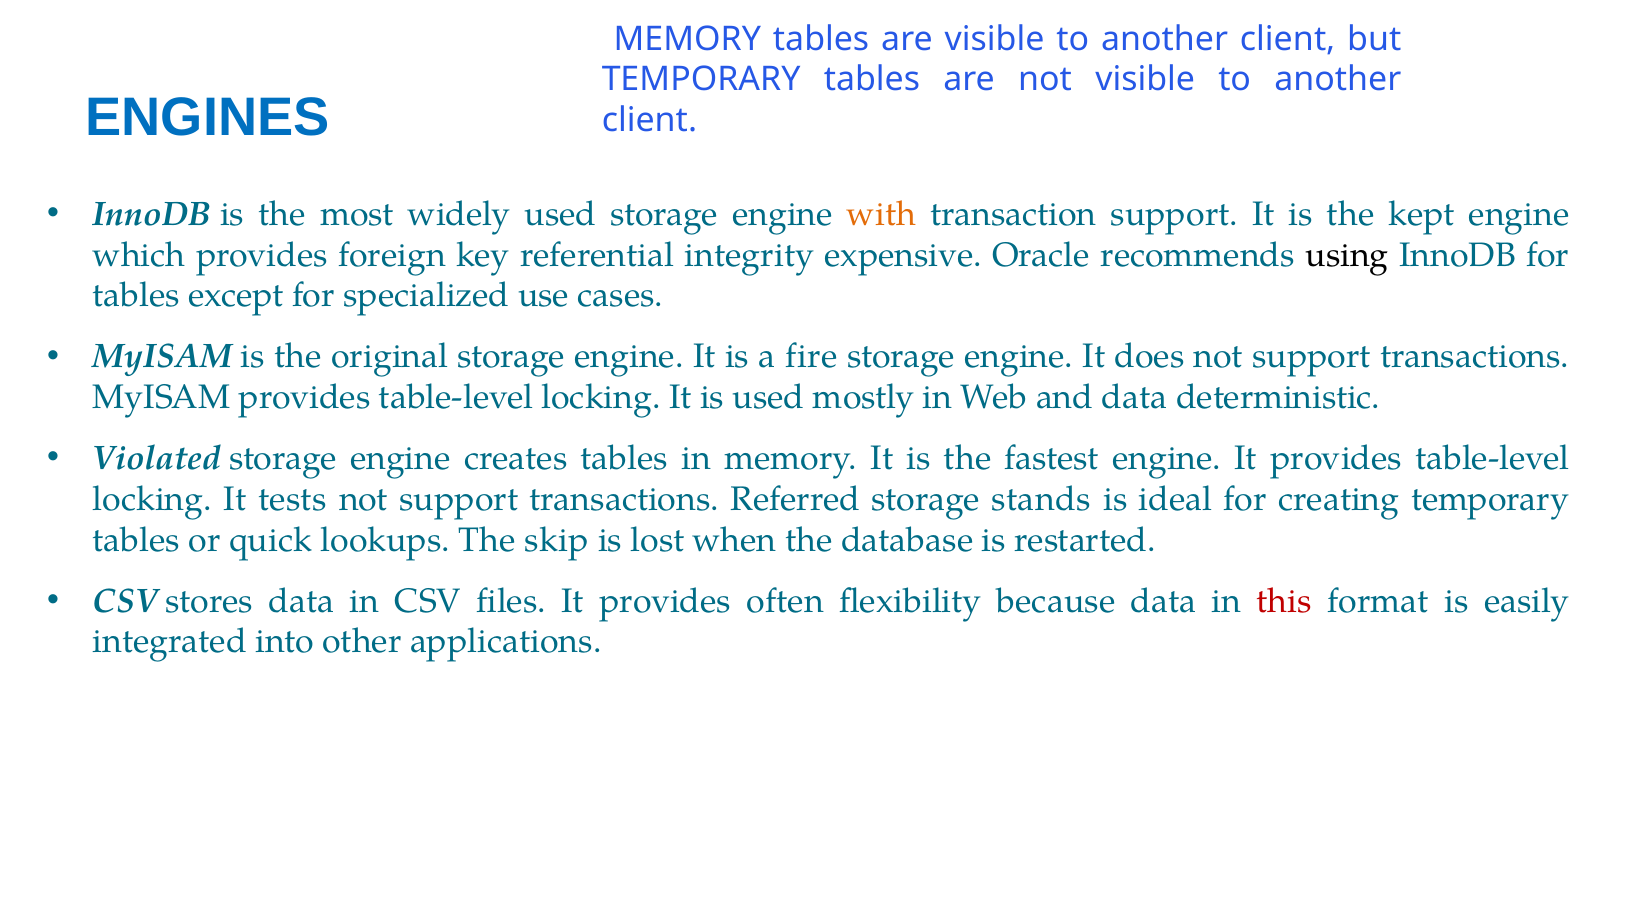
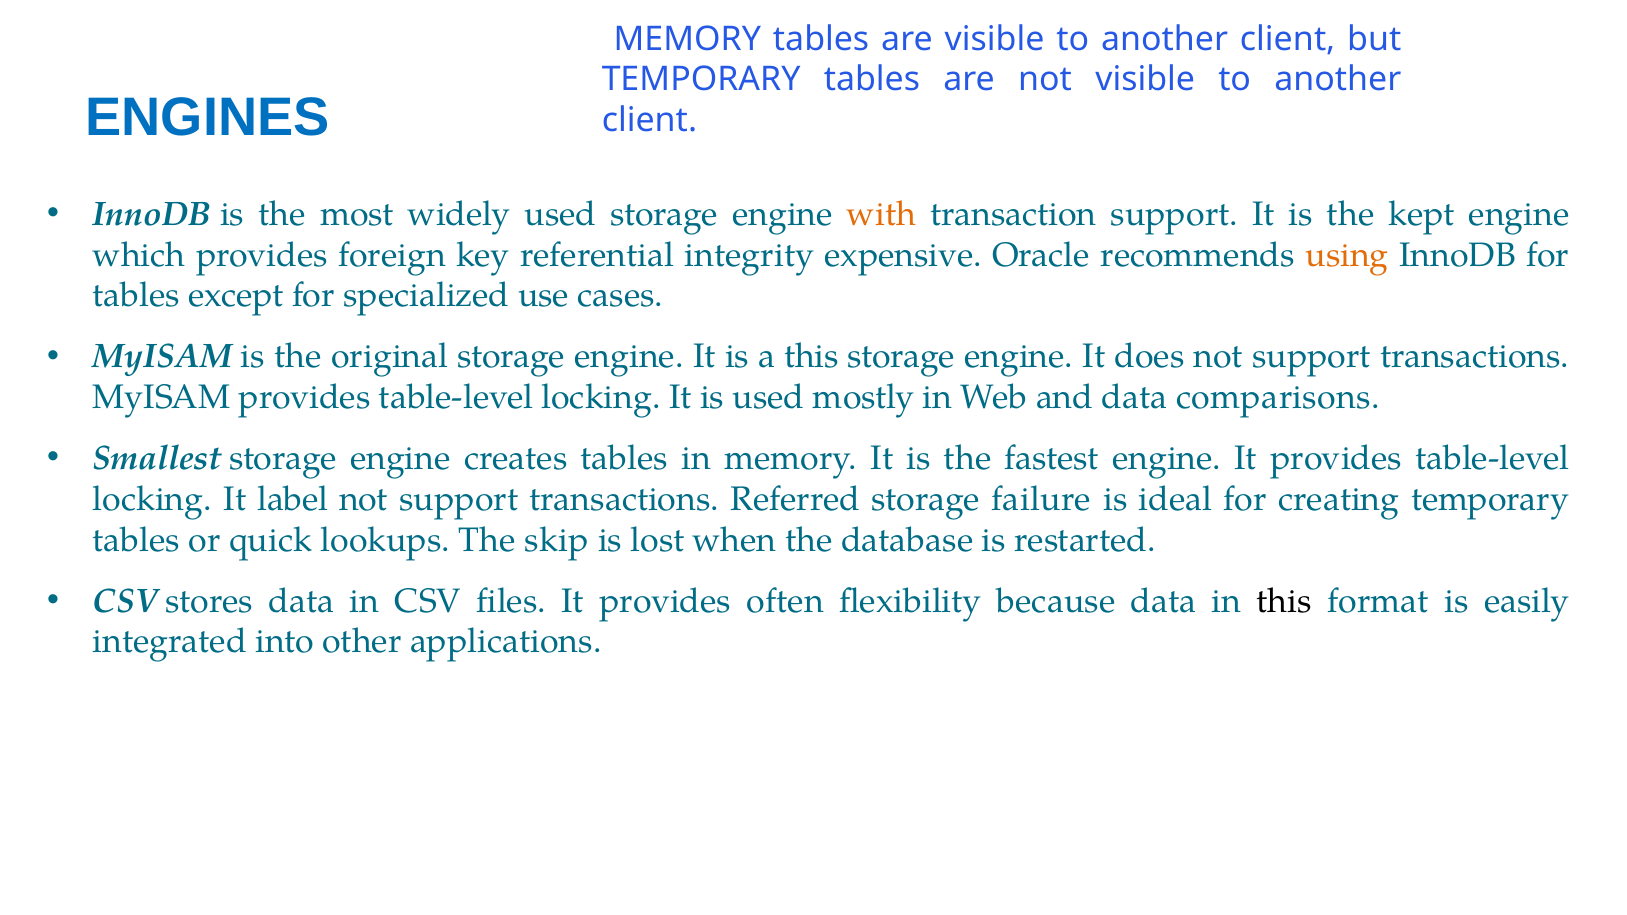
using colour: black -> orange
a fire: fire -> this
deterministic: deterministic -> comparisons
Violated: Violated -> Smallest
tests: tests -> label
stands: stands -> failure
this at (1284, 601) colour: red -> black
